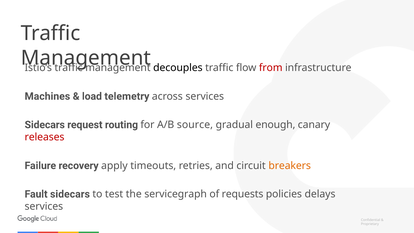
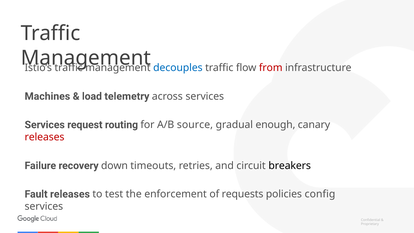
decouples colour: black -> blue
Sidecars at (45, 125): Sidecars -> Services
apply: apply -> down
breakers colour: orange -> black
Fault sidecars: sidecars -> releases
servicegraph: servicegraph -> enforcement
delays: delays -> config
